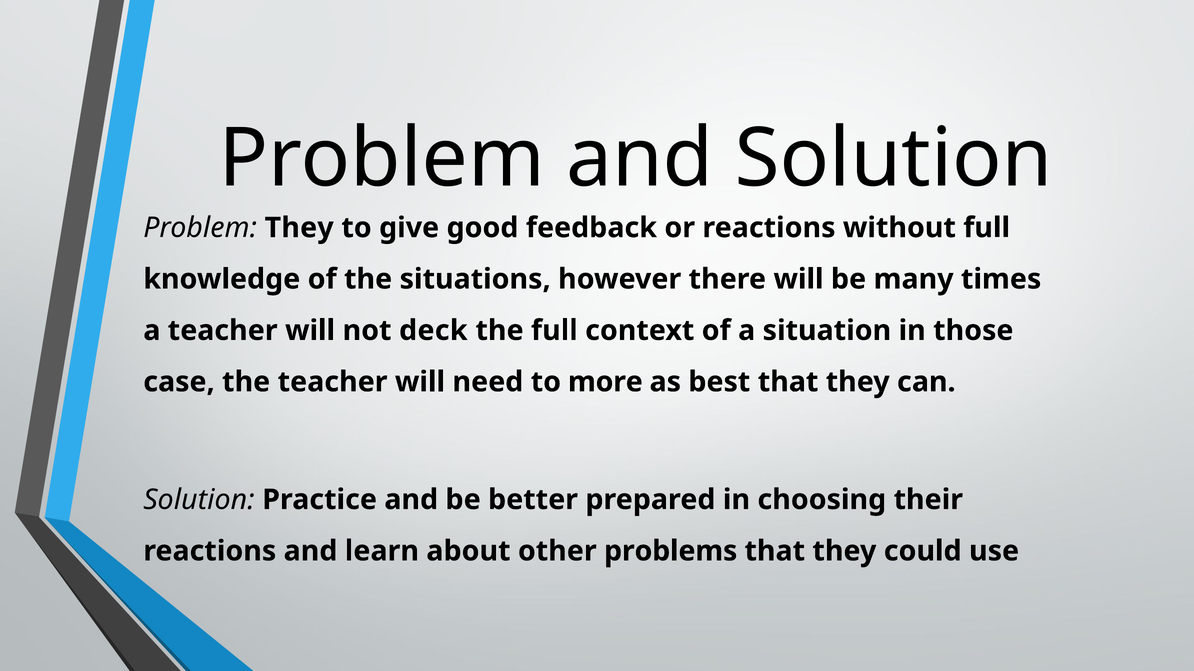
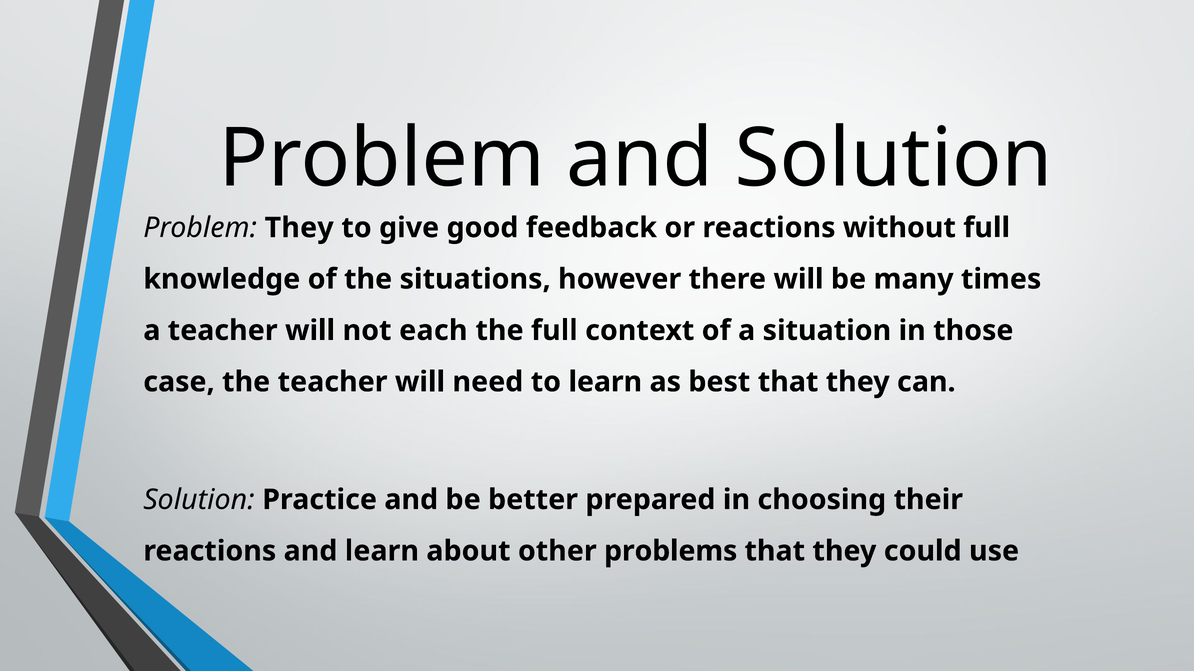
deck: deck -> each
to more: more -> learn
